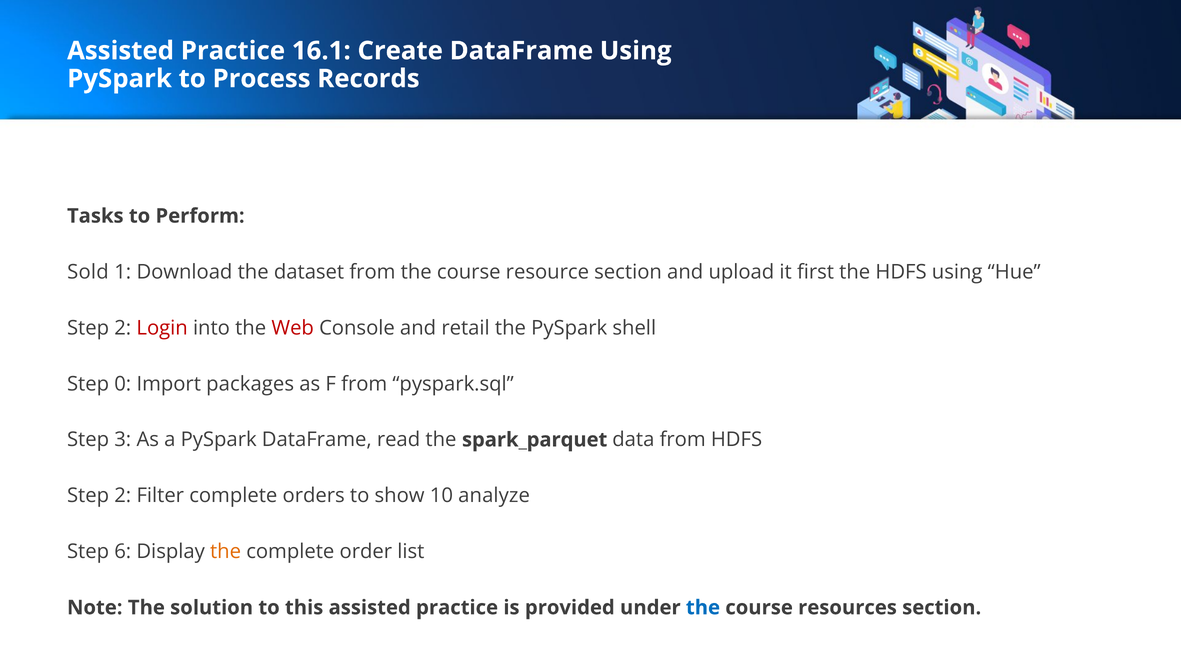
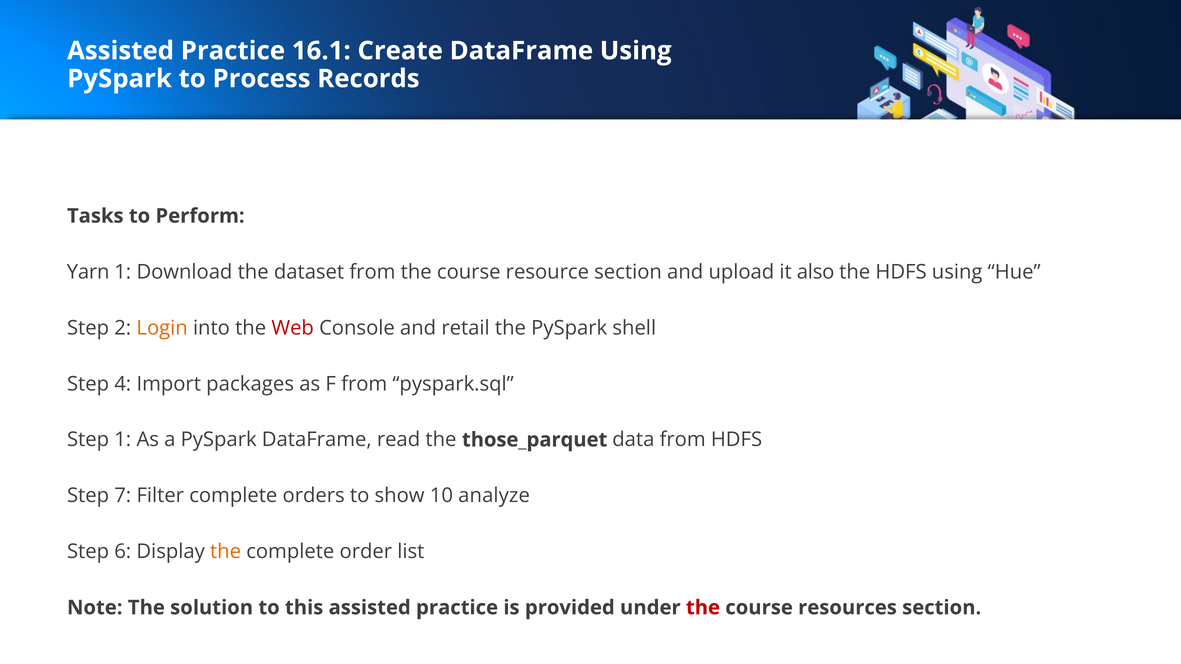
Sold: Sold -> Yarn
first: first -> also
Login colour: red -> orange
0: 0 -> 4
Step 3: 3 -> 1
spark_parquet: spark_parquet -> those_parquet
2 at (123, 496): 2 -> 7
the at (703, 608) colour: blue -> red
